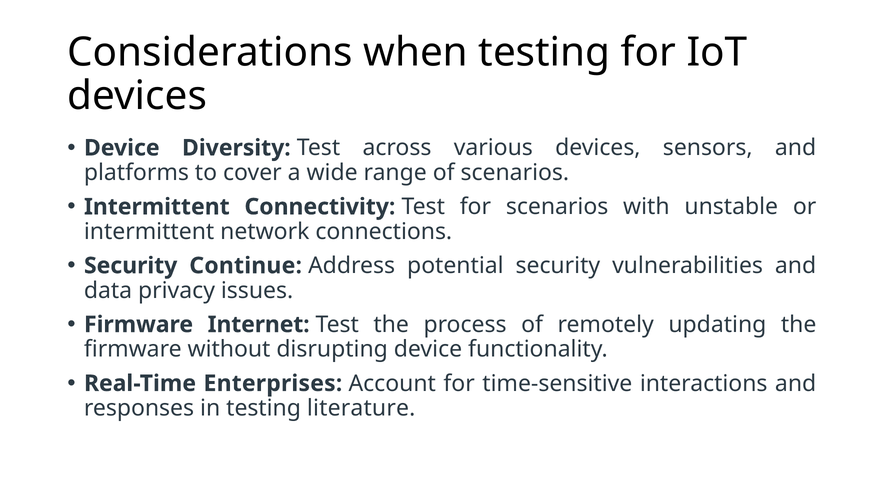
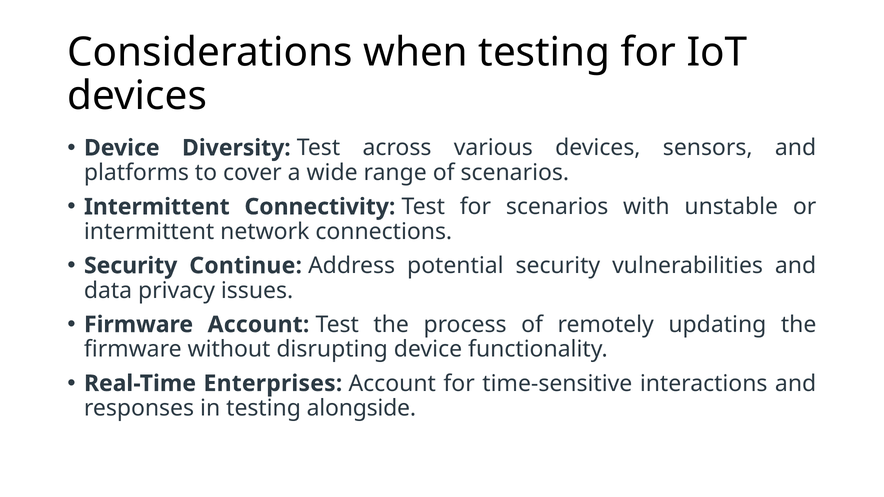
Firmware Internet: Internet -> Account
literature: literature -> alongside
